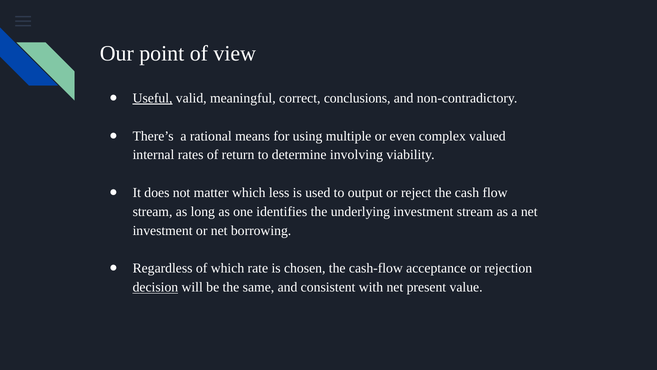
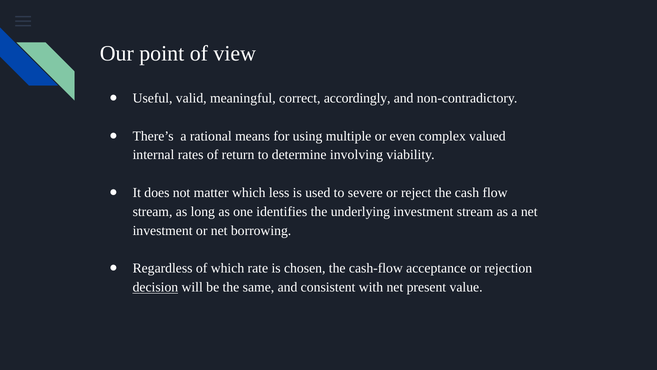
Useful underline: present -> none
conclusions: conclusions -> accordingly
output: output -> severe
